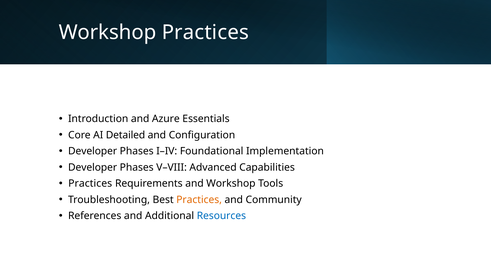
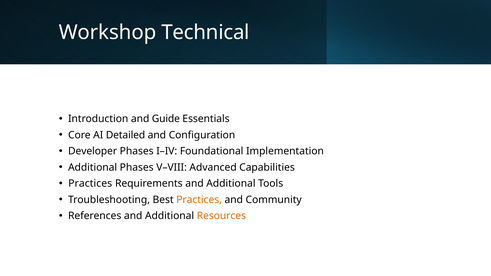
Workshop Practices: Practices -> Technical
Azure: Azure -> Guide
Developer at (93, 167): Developer -> Additional
Requirements and Workshop: Workshop -> Additional
Resources colour: blue -> orange
